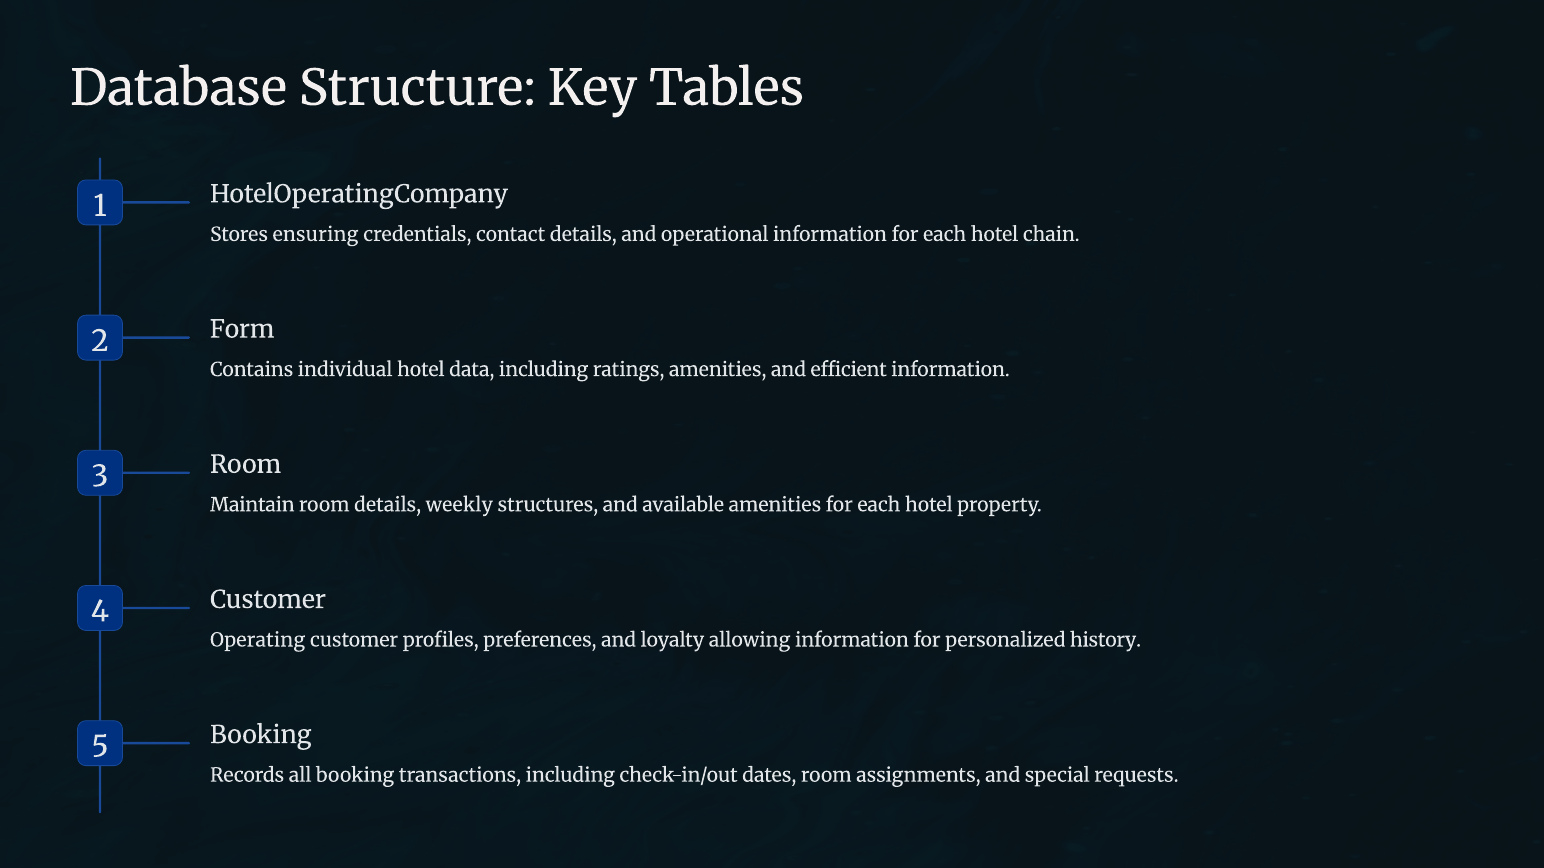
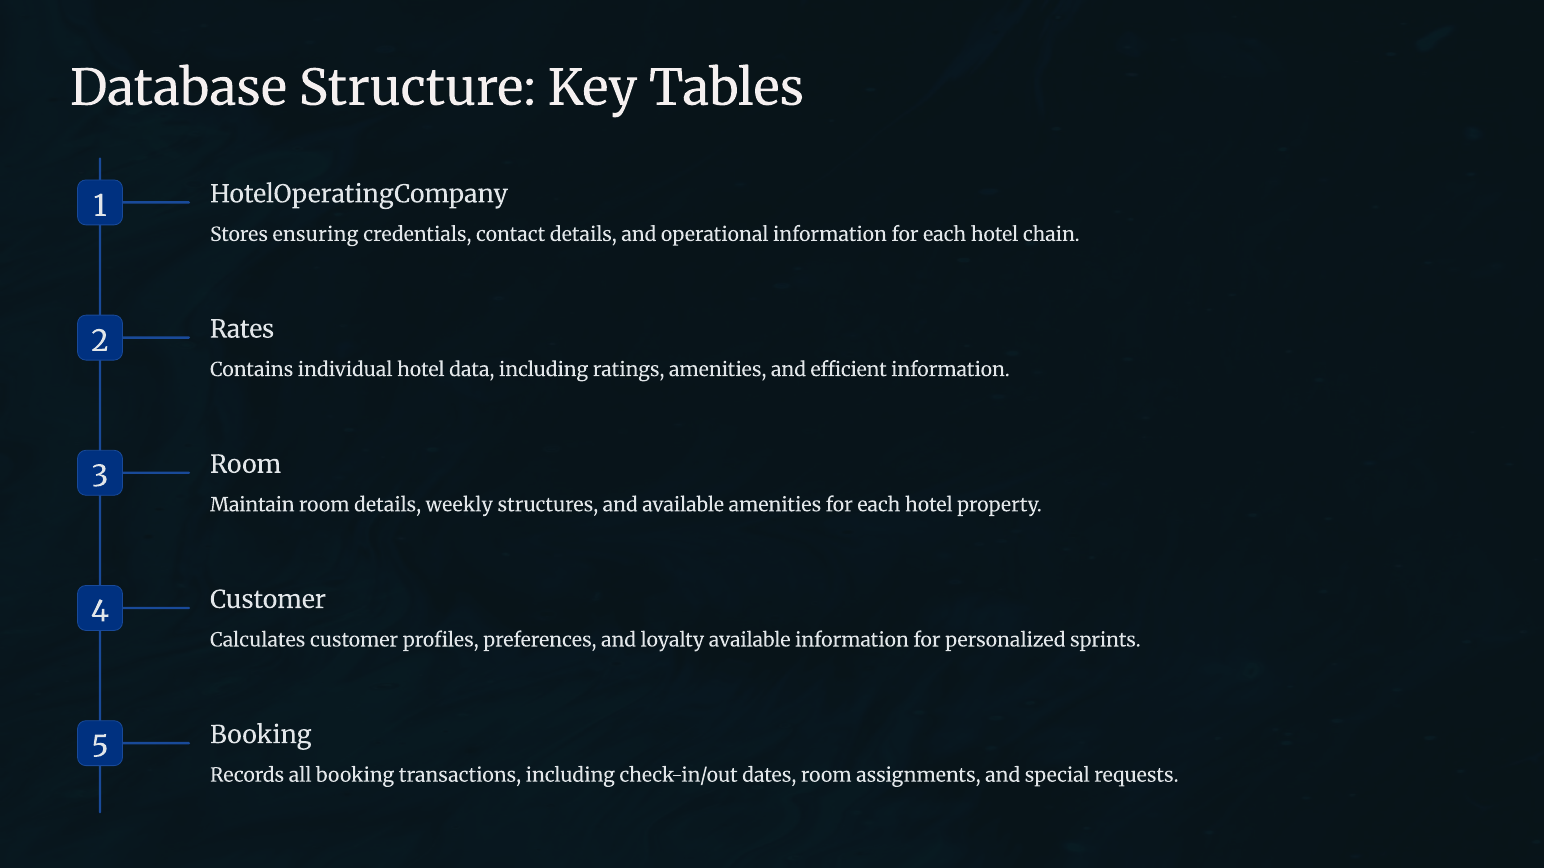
Form: Form -> Rates
Operating: Operating -> Calculates
loyalty allowing: allowing -> available
history: history -> sprints
